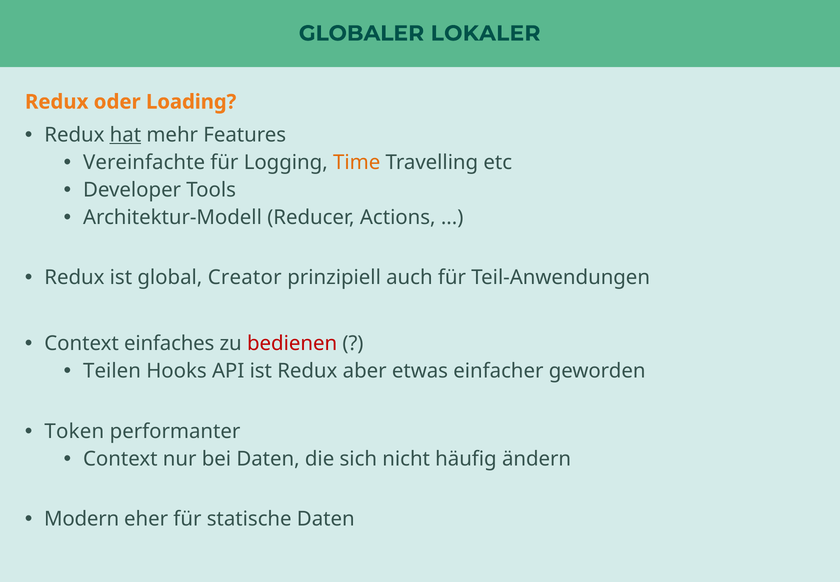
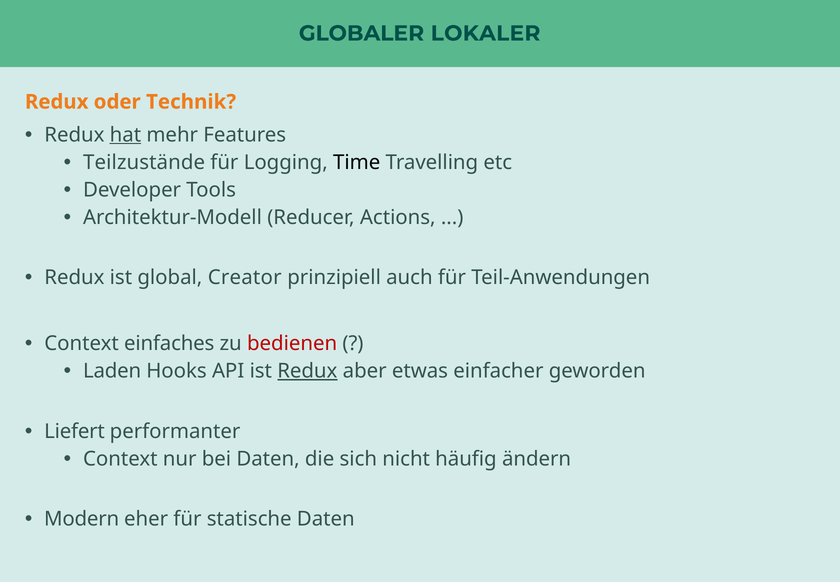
Loading: Loading -> Technik
Vereinfachte: Vereinfachte -> Teilzustände
Time colour: orange -> black
Teilen: Teilen -> Laden
Redux at (307, 371) underline: none -> present
Token: Token -> Liefert
